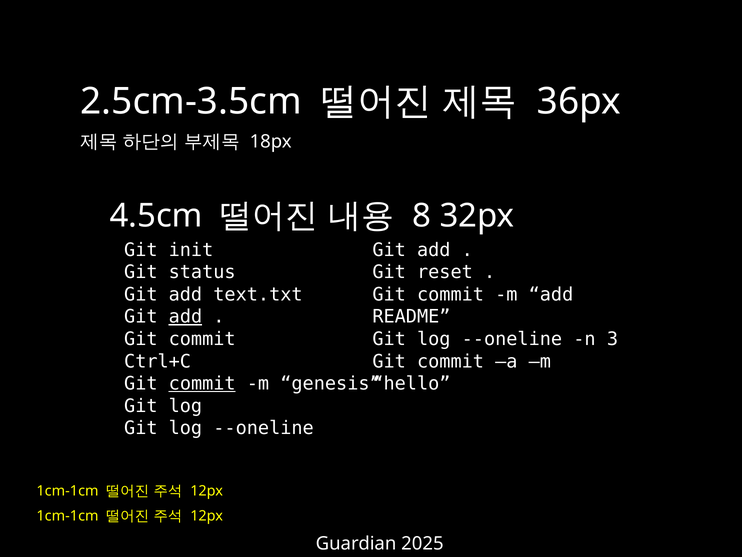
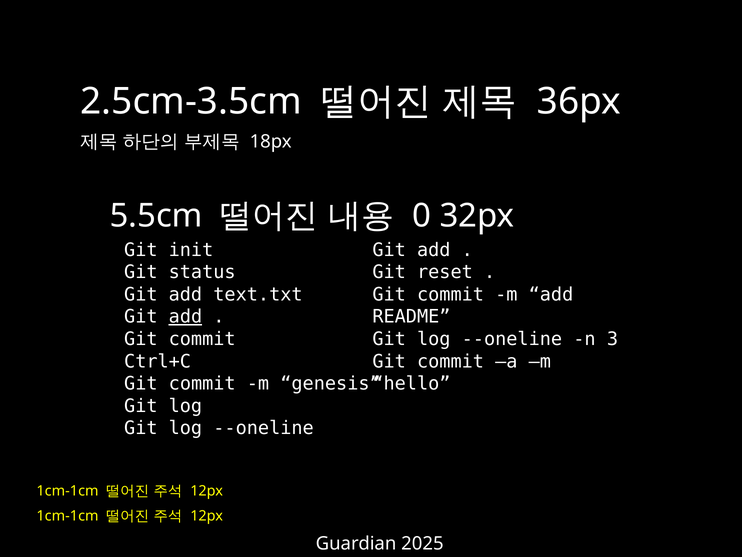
4.5cm: 4.5cm -> 5.5cm
8: 8 -> 0
commit at (202, 383) underline: present -> none
